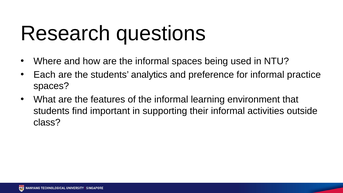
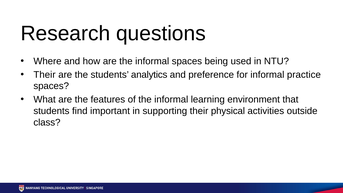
Each at (45, 75): Each -> Their
their informal: informal -> physical
